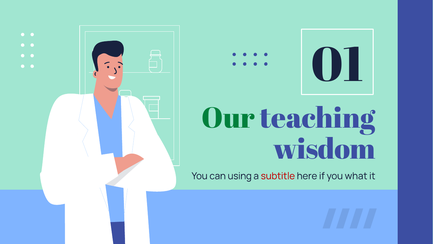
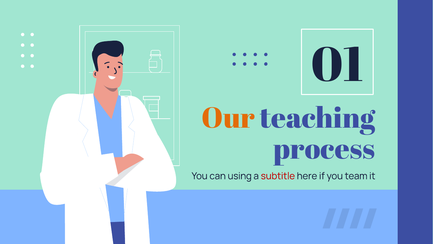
Our colour: green -> orange
wisdom: wisdom -> process
what: what -> team
